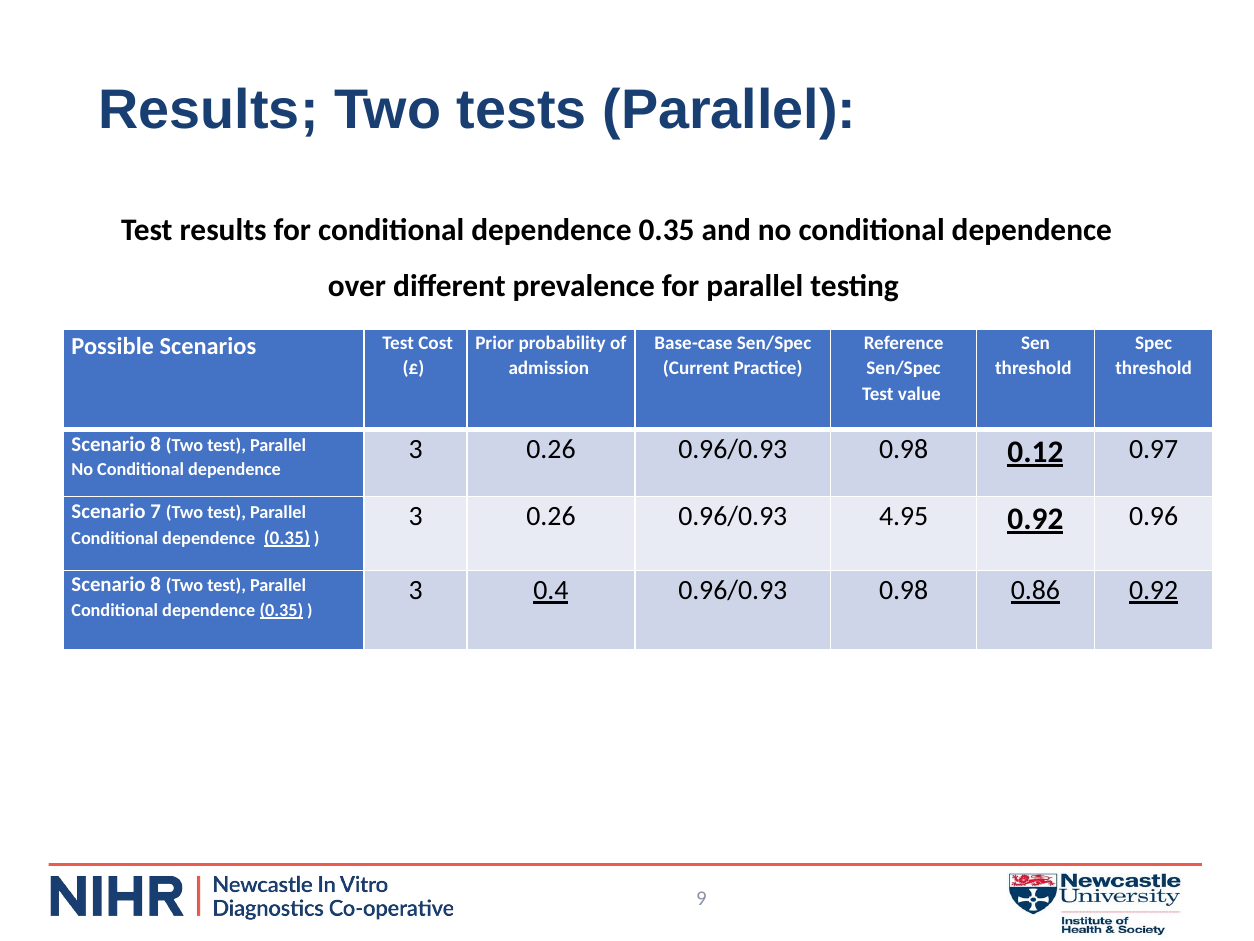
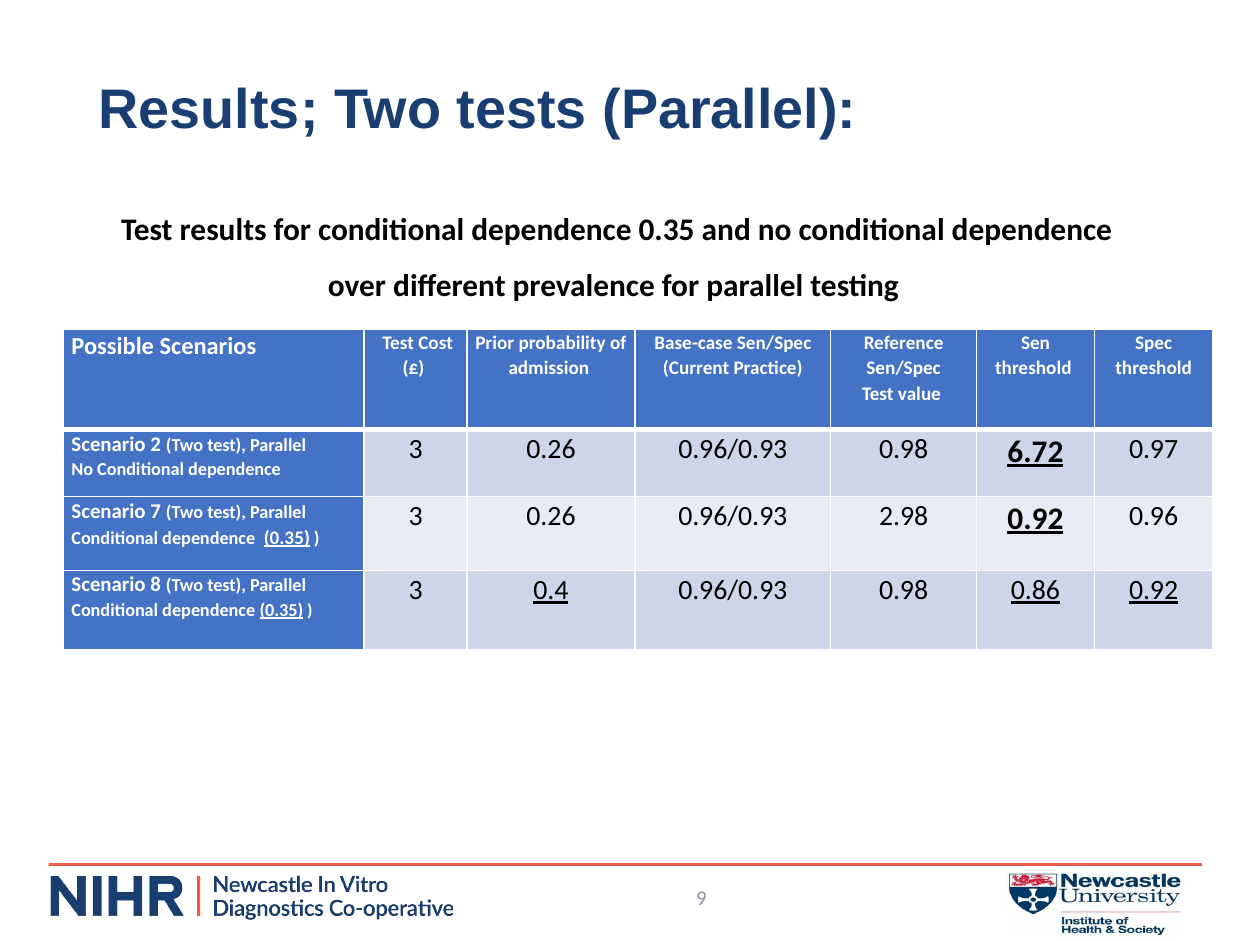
8 at (156, 444): 8 -> 2
0.12: 0.12 -> 6.72
4.95: 4.95 -> 2.98
